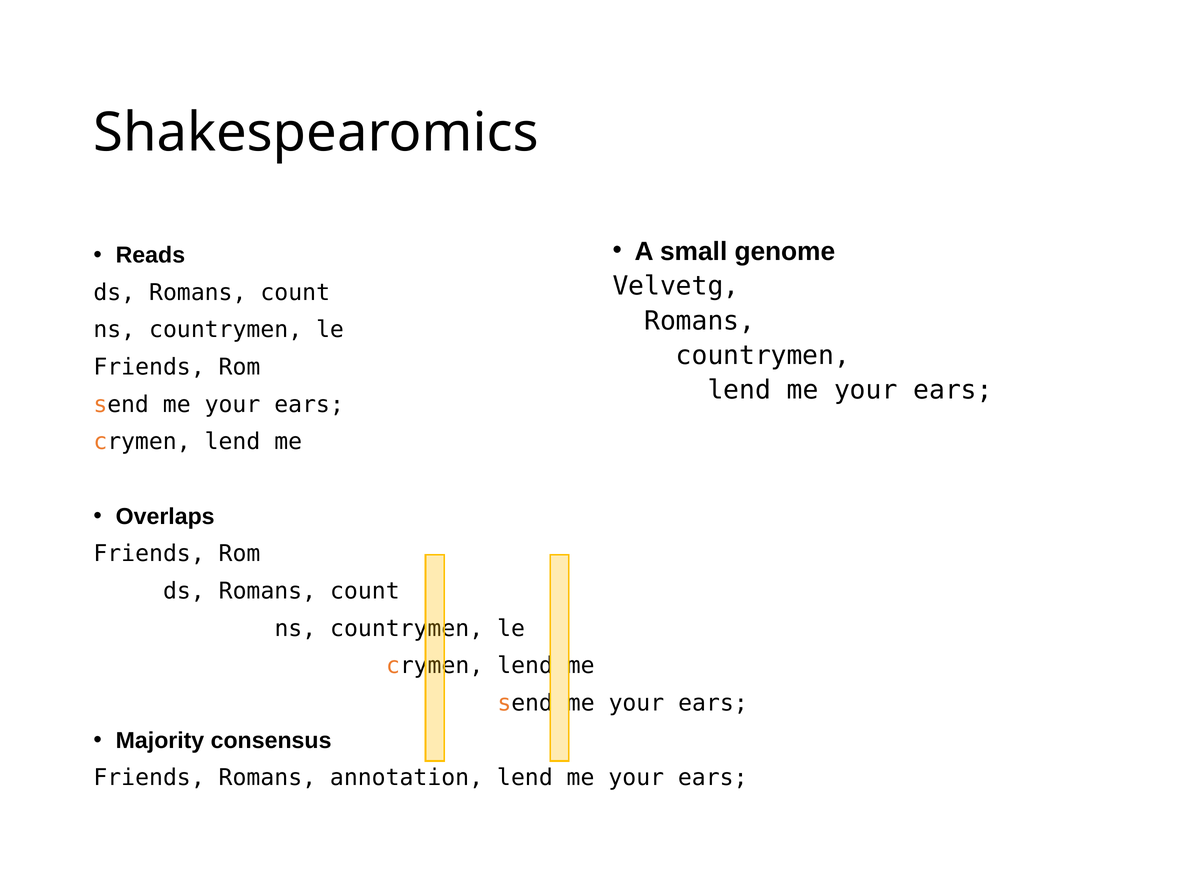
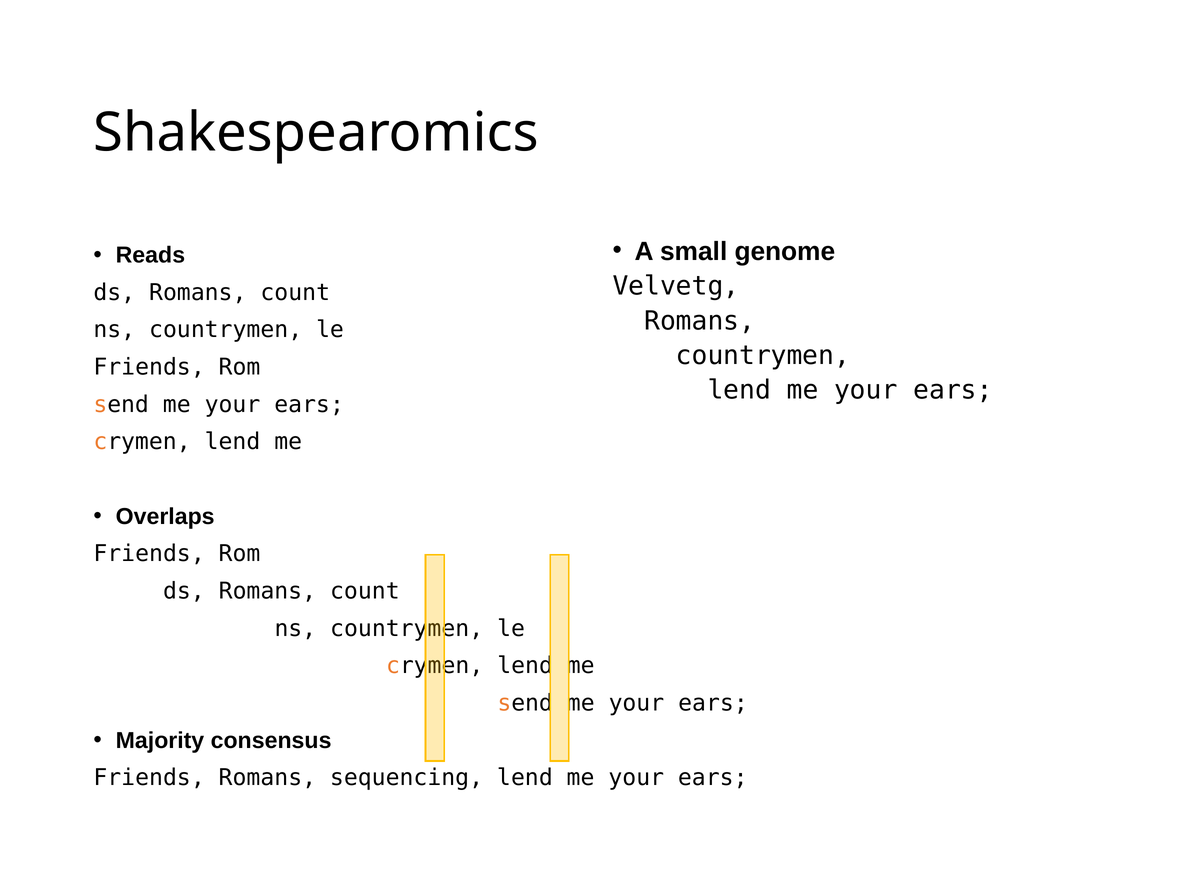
annotation: annotation -> sequencing
